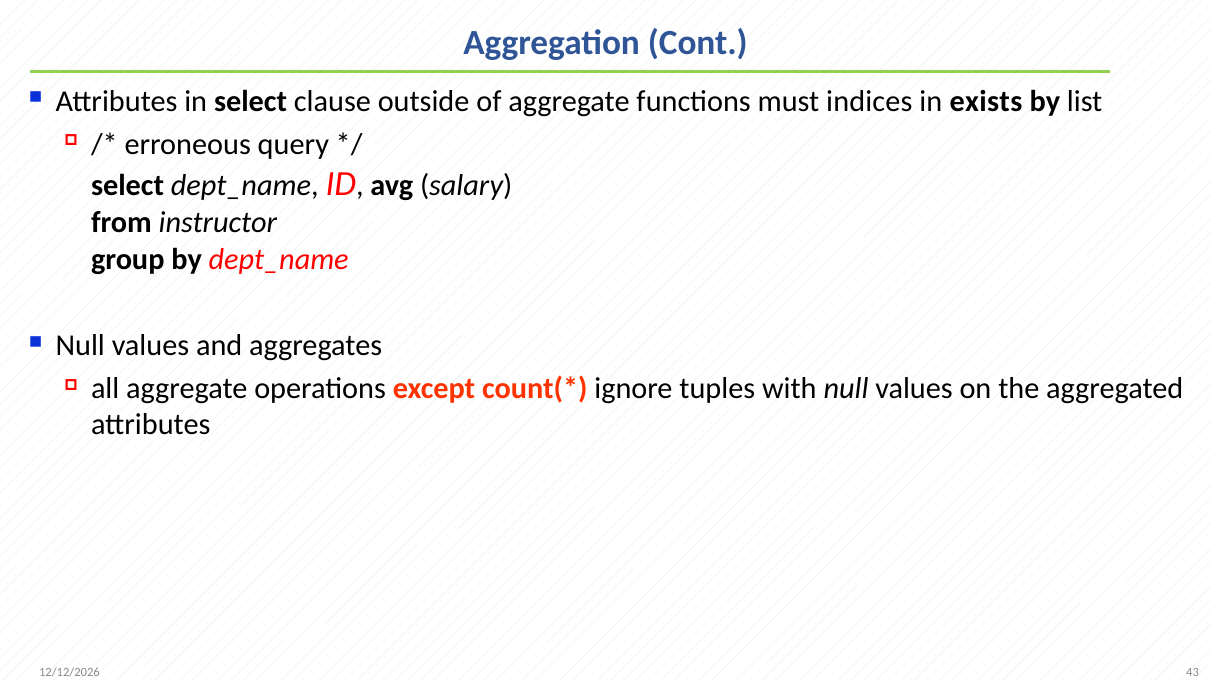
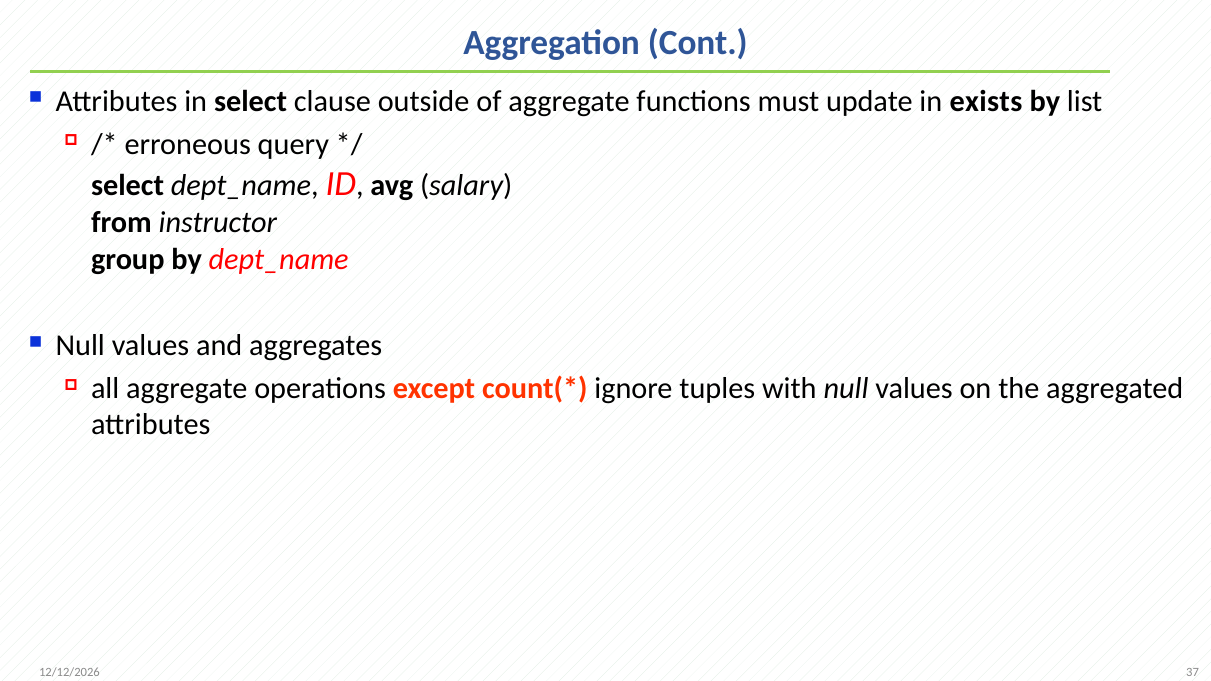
indices: indices -> update
43: 43 -> 37
